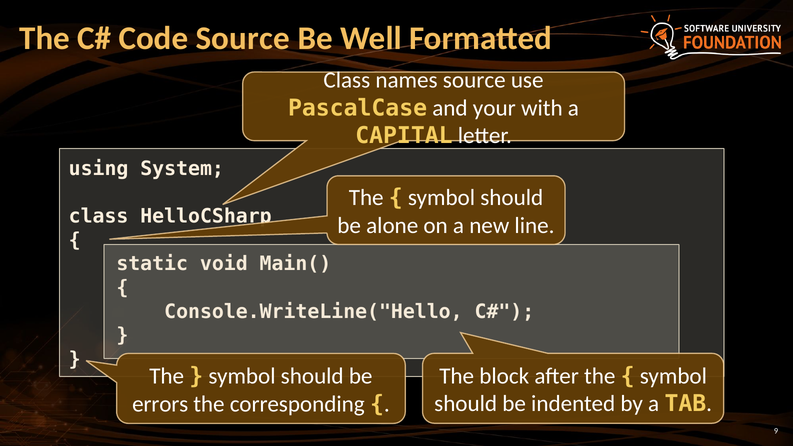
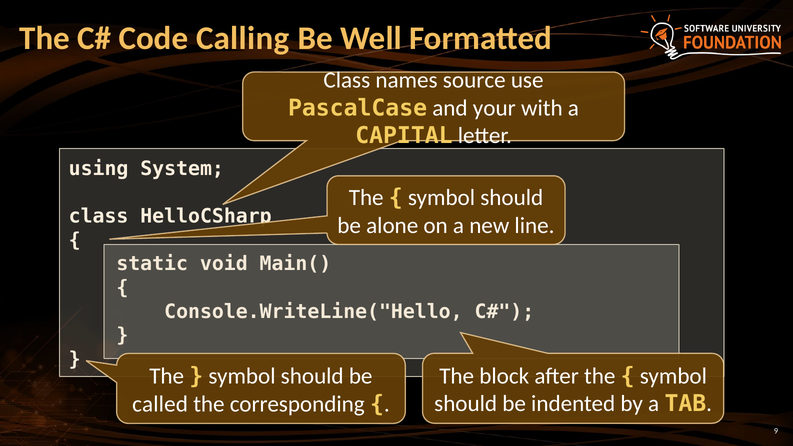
Code Source: Source -> Calling
errors: errors -> called
